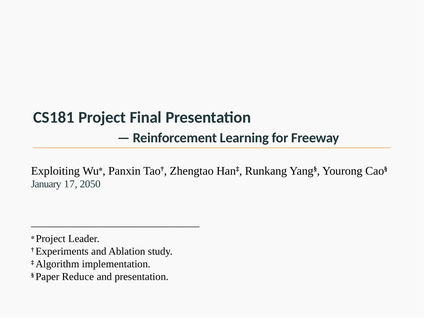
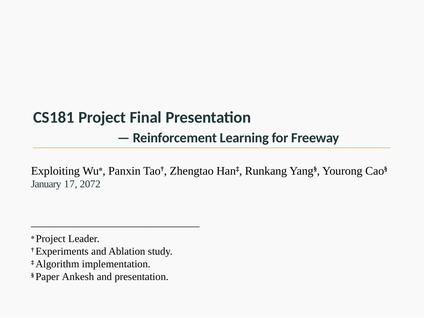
2050: 2050 -> 2072
Reduce: Reduce -> Ankesh
